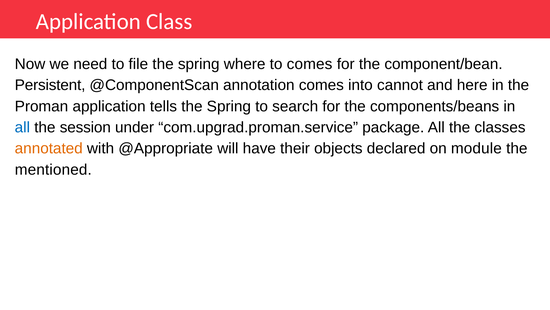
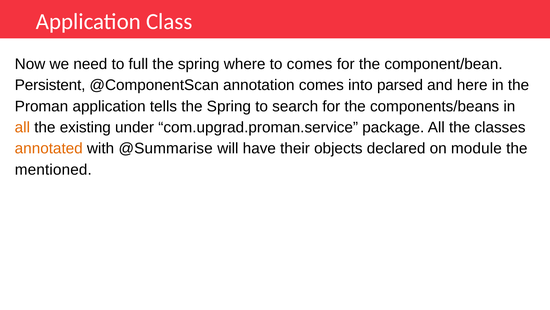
file: file -> full
cannot: cannot -> parsed
all at (22, 127) colour: blue -> orange
session: session -> existing
@Appropriate: @Appropriate -> @Summarise
